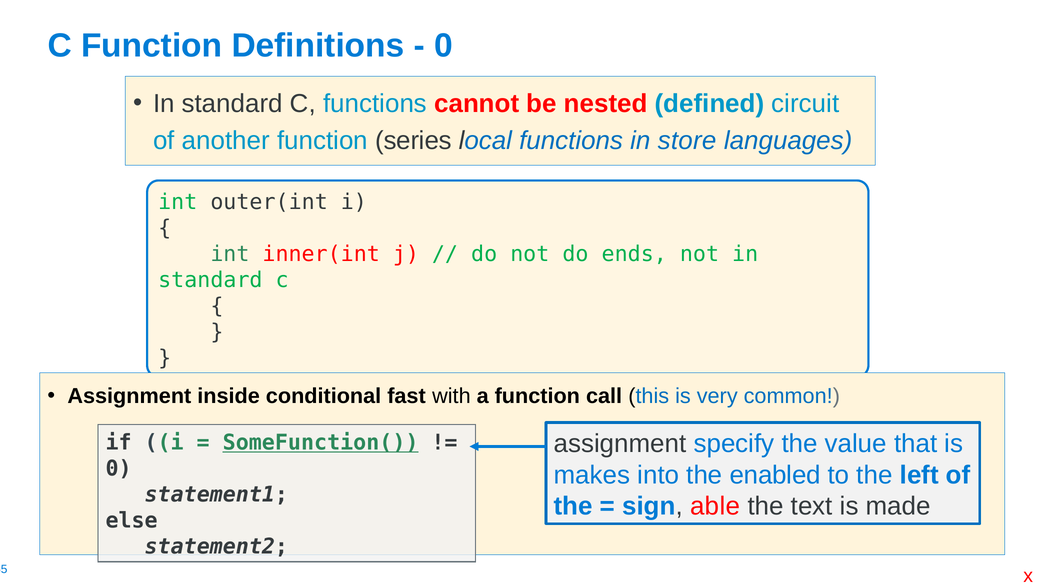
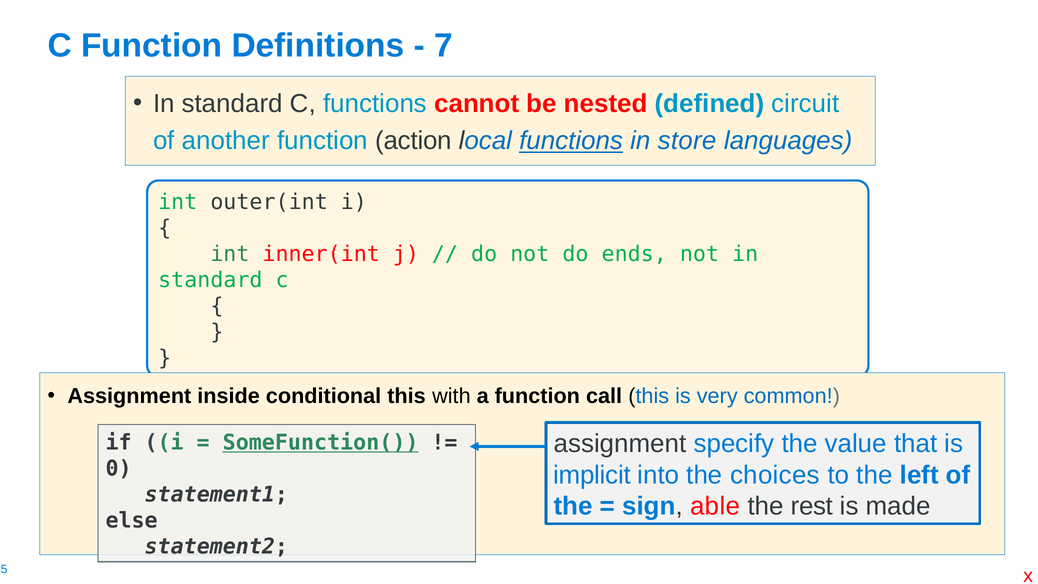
0 at (443, 46): 0 -> 7
series: series -> action
functions at (571, 141) underline: none -> present
conditional fast: fast -> this
makes: makes -> implicit
enabled: enabled -> choices
text: text -> rest
